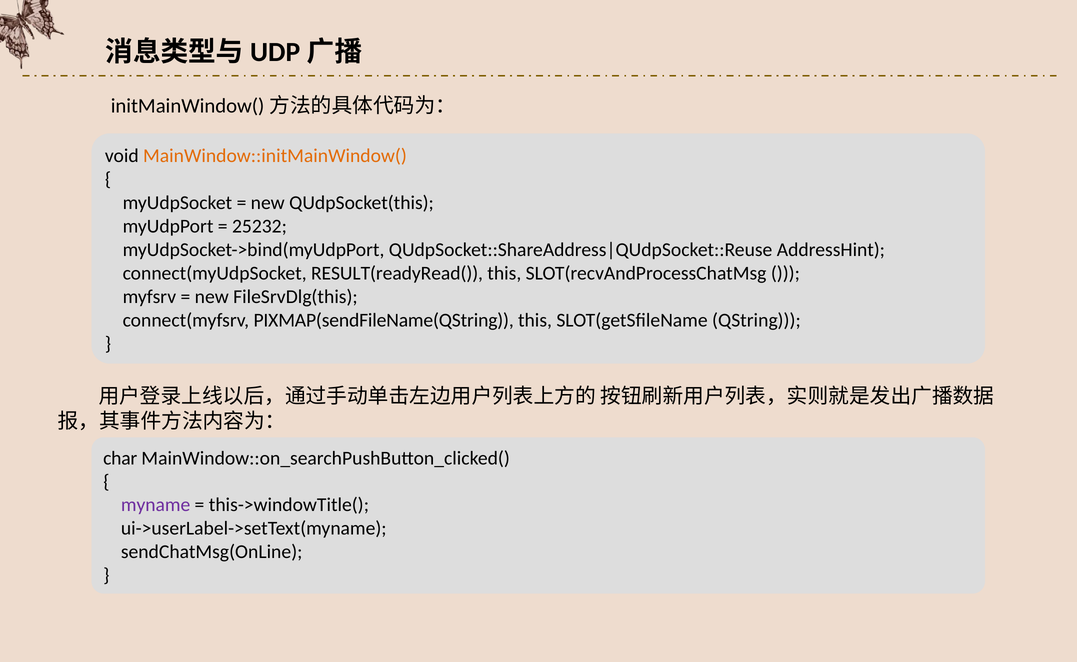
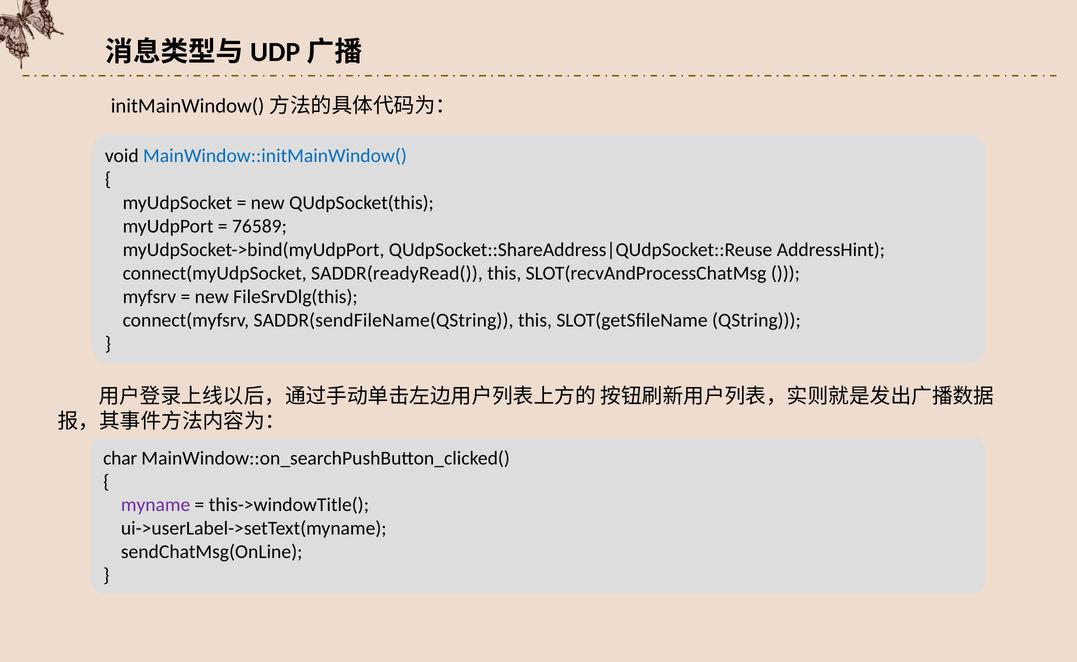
MainWindow::initMainWindow( colour: orange -> blue
25232: 25232 -> 76589
RESULT(readyRead(: RESULT(readyRead( -> SADDR(readyRead(
PIXMAP(sendFileName(QString: PIXMAP(sendFileName(QString -> SADDR(sendFileName(QString
